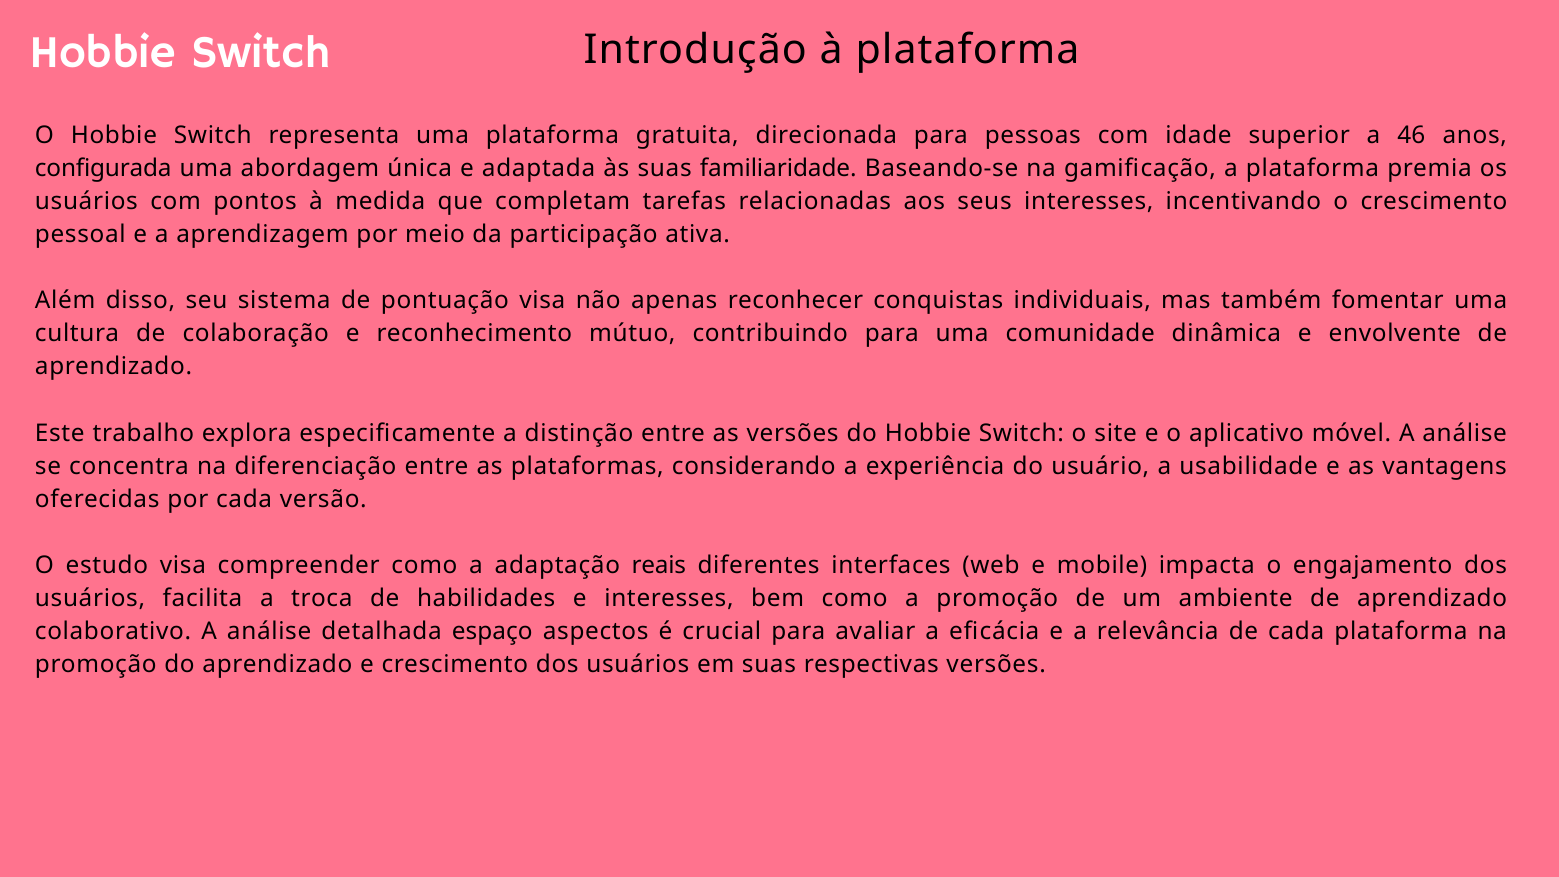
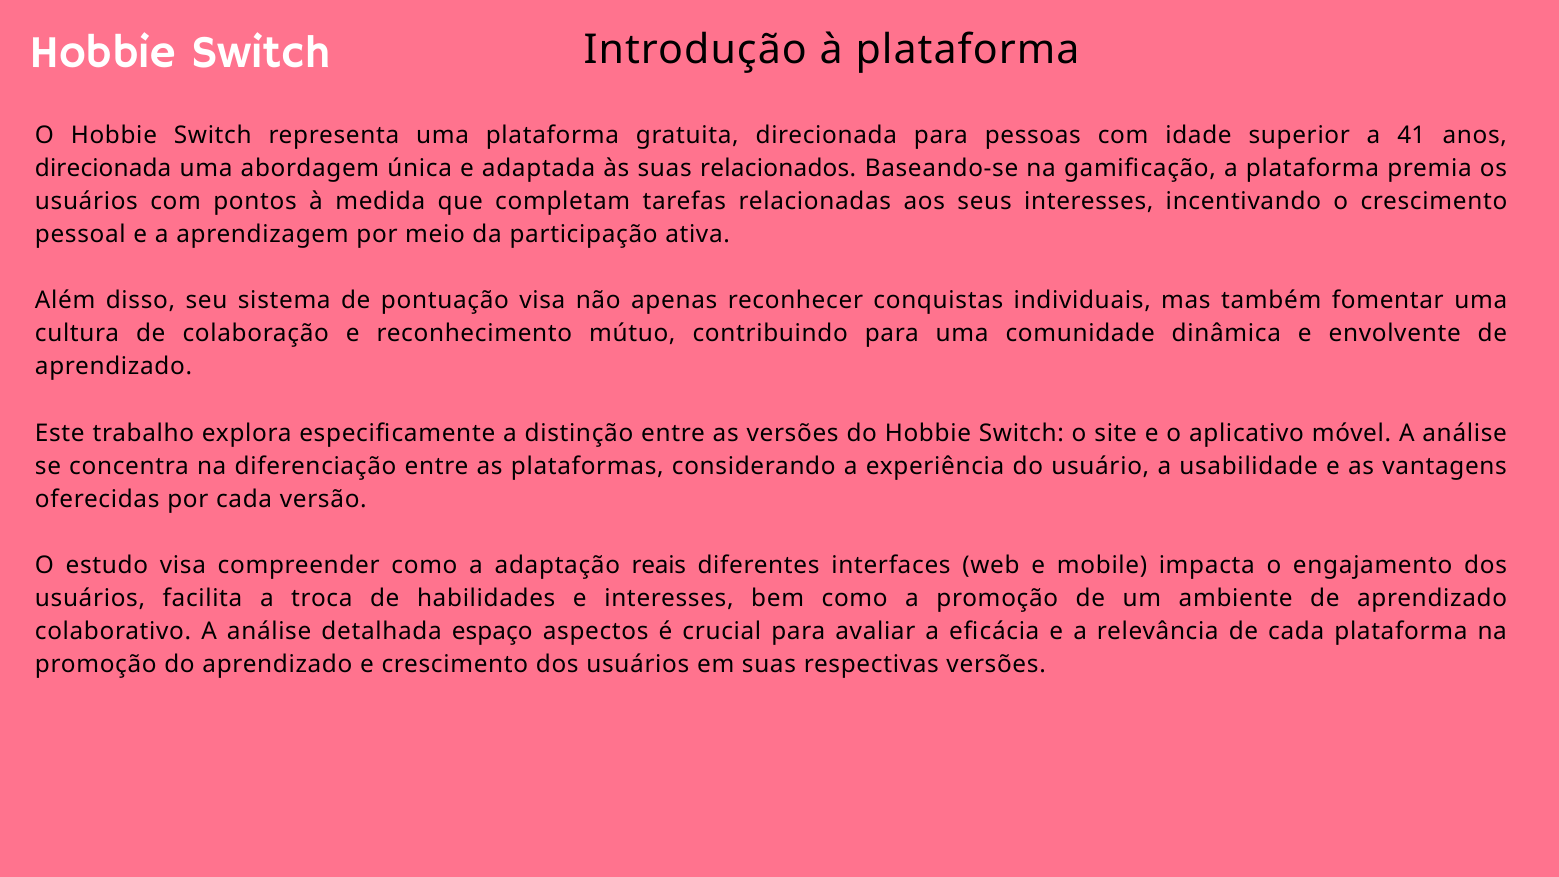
46: 46 -> 41
configurada at (103, 168): configurada -> direcionada
familiaridade: familiaridade -> relacionados
